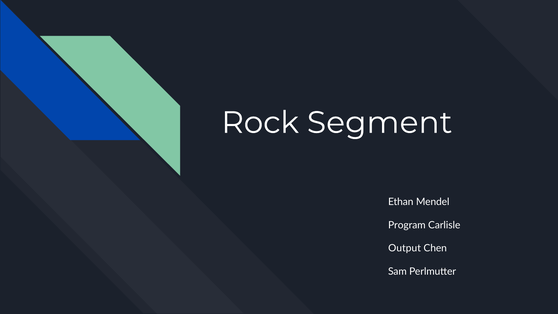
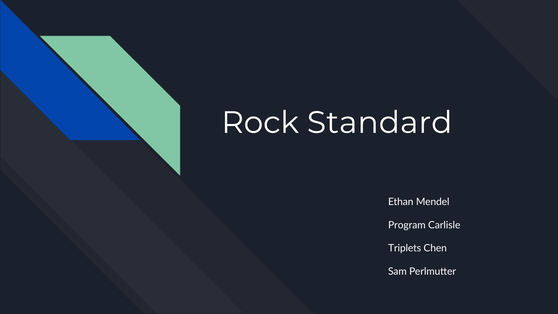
Segment: Segment -> Standard
Output: Output -> Triplets
